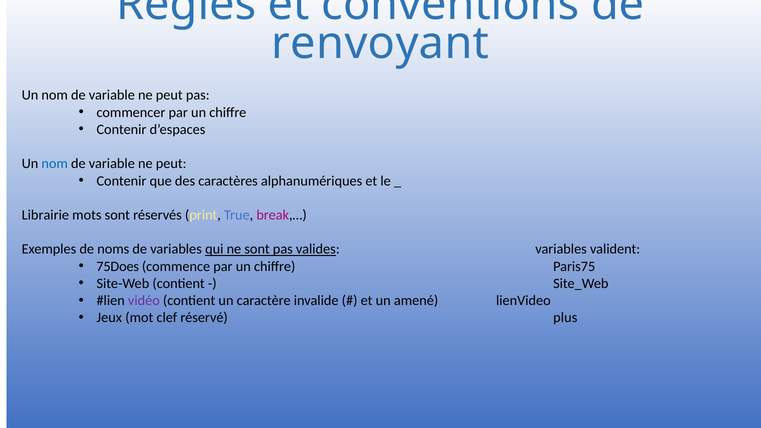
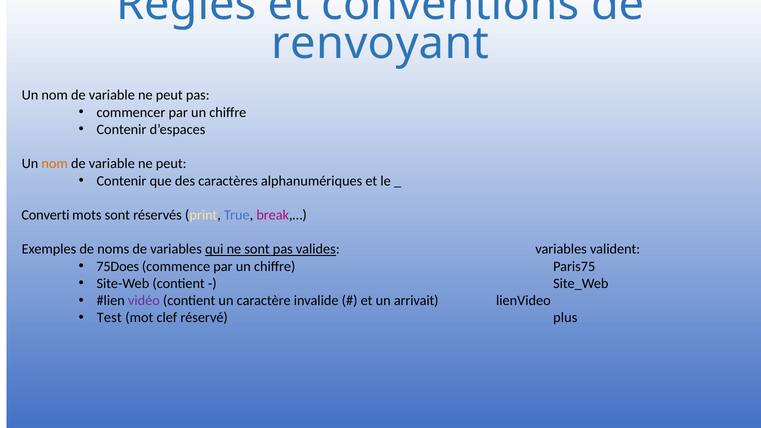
nom at (55, 164) colour: blue -> orange
Librairie: Librairie -> Converti
amené: amené -> arrivait
Jeux: Jeux -> Test
